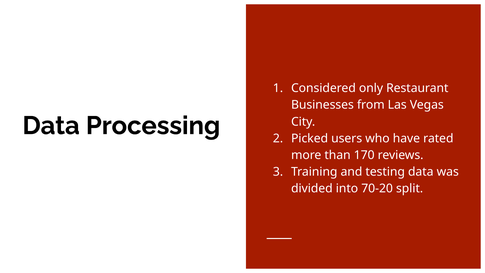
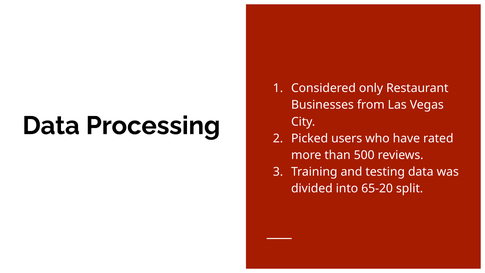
170: 170 -> 500
70-20: 70-20 -> 65-20
